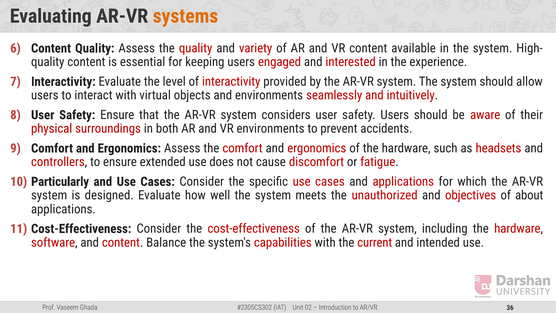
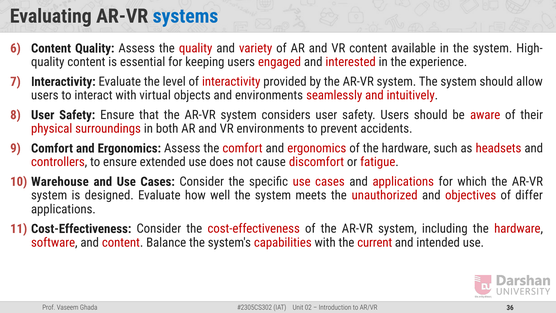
systems colour: orange -> blue
Particularly: Particularly -> Warehouse
about: about -> differ
